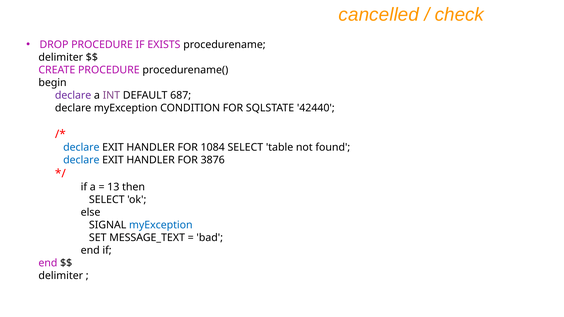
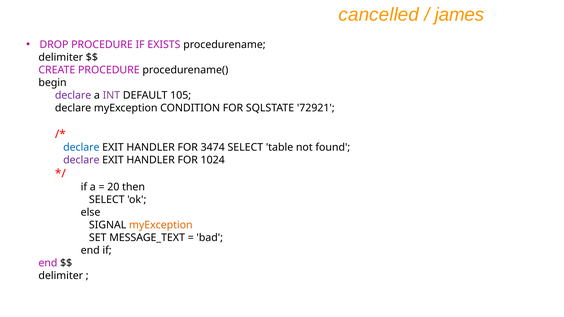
check: check -> james
687: 687 -> 105
42440: 42440 -> 72921
1084: 1084 -> 3474
declare at (81, 160) colour: blue -> purple
3876: 3876 -> 1024
13: 13 -> 20
myException at (161, 225) colour: blue -> orange
